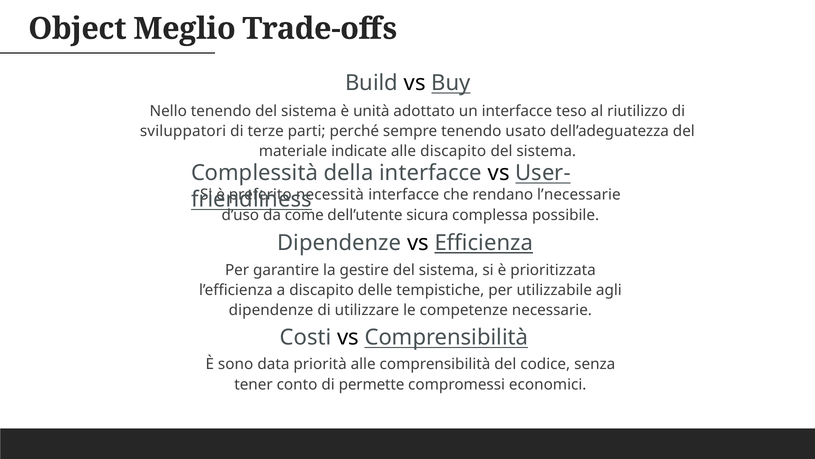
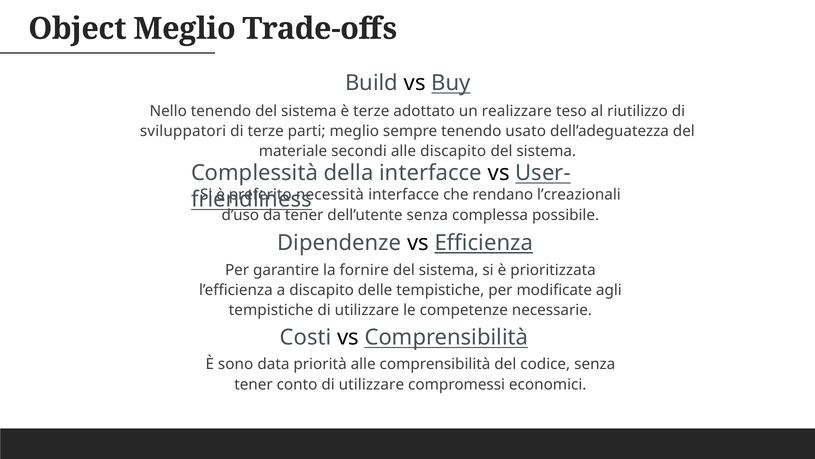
è unità: unità -> terze
un interfacce: interfacce -> realizzare
parti perché: perché -> meglio
indicate: indicate -> secondi
l’necessarie: l’necessarie -> l’creazionali
da come: come -> tener
dell’utente sicura: sicura -> senza
gestire: gestire -> fornire
utilizzabile: utilizzabile -> modificate
dipendenze at (271, 310): dipendenze -> tempistiche
conto di permette: permette -> utilizzare
